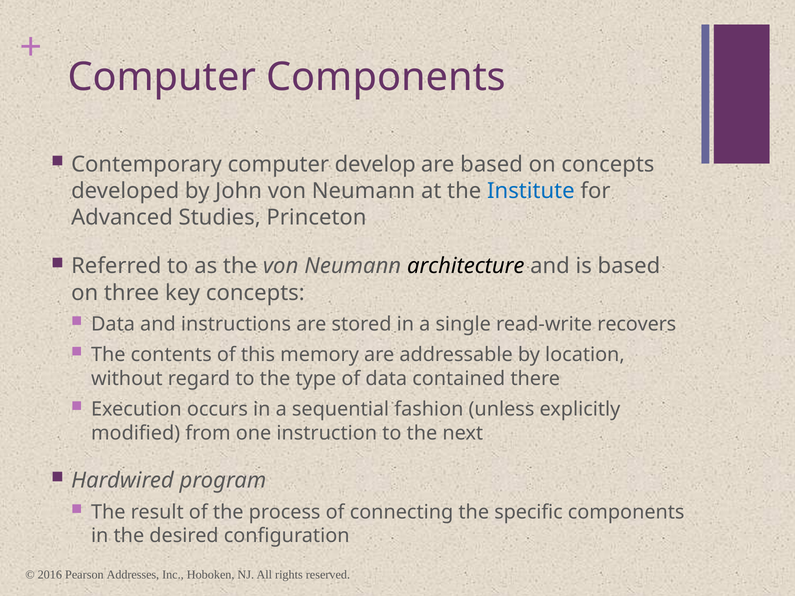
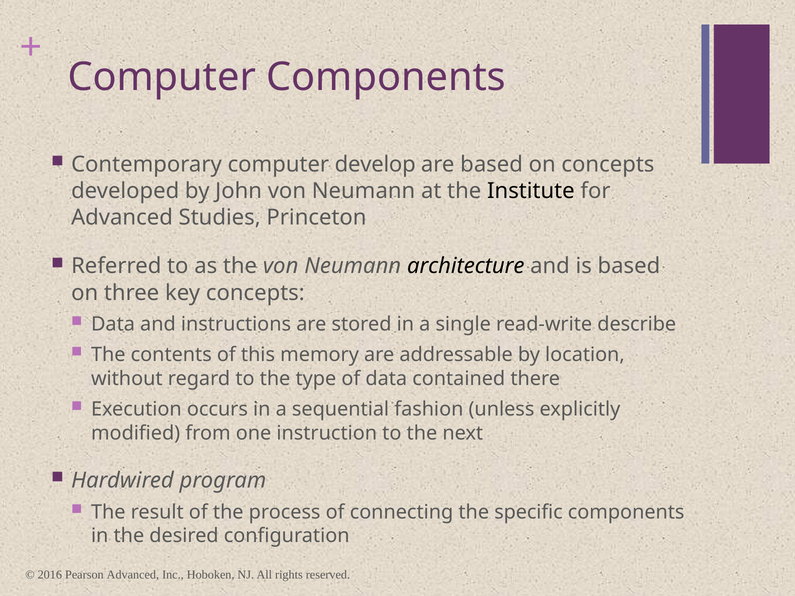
Institute colour: blue -> black
recovers: recovers -> describe
Pearson Addresses: Addresses -> Advanced
